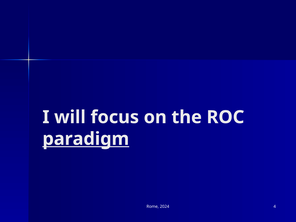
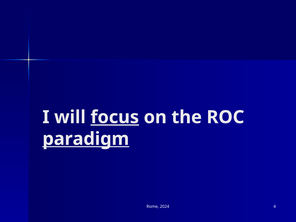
focus underline: none -> present
